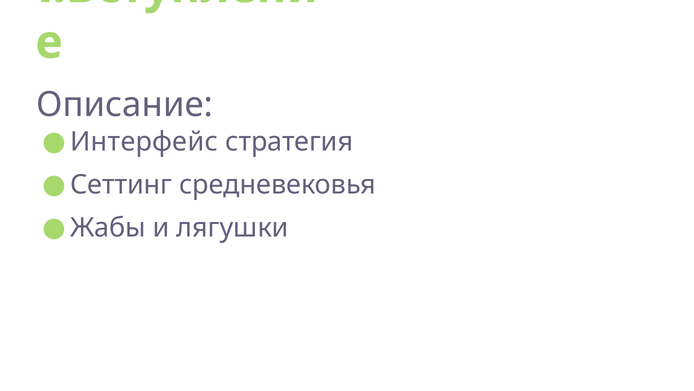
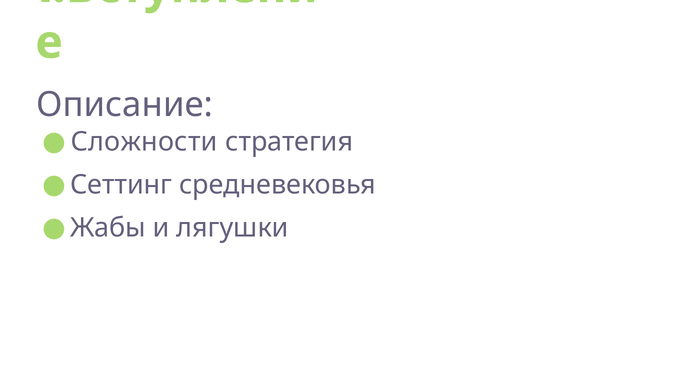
Интерфейс: Интерфейс -> Сложности
